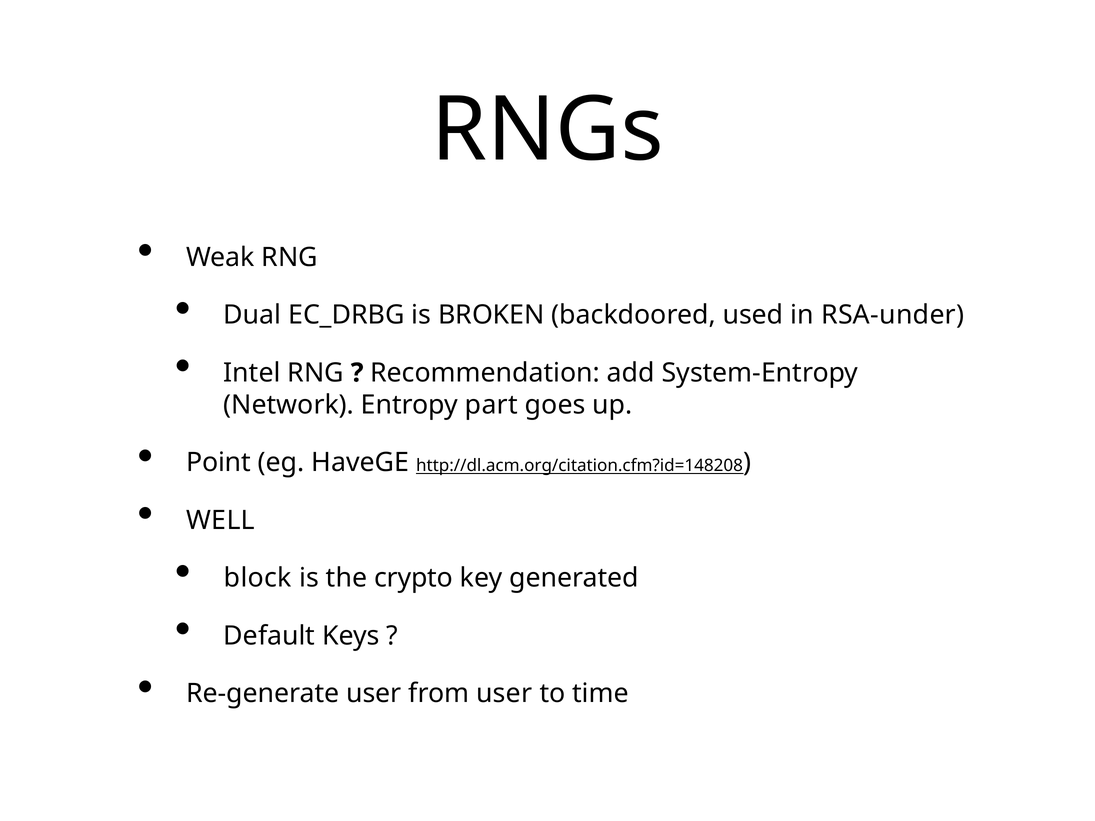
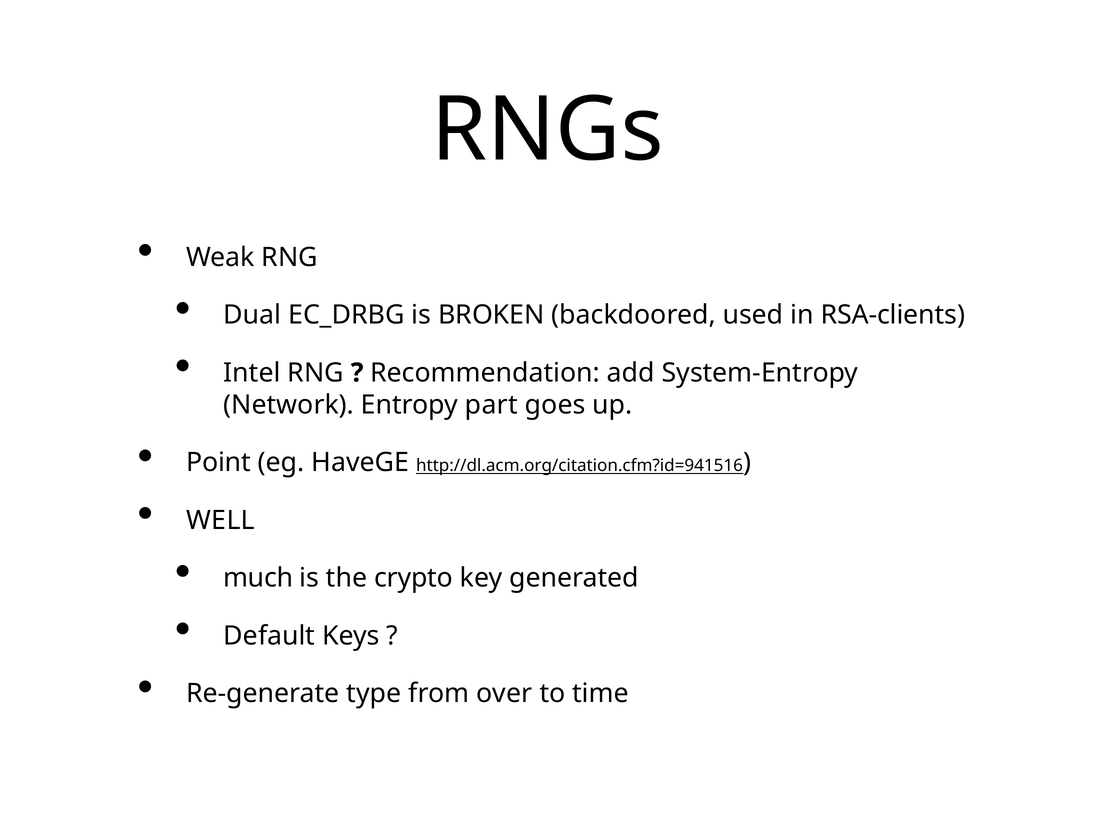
RSA-under: RSA-under -> RSA-clients
http://dl.acm.org/citation.cfm?id=148208: http://dl.acm.org/citation.cfm?id=148208 -> http://dl.acm.org/citation.cfm?id=941516
block: block -> much
Re-generate user: user -> type
from user: user -> over
